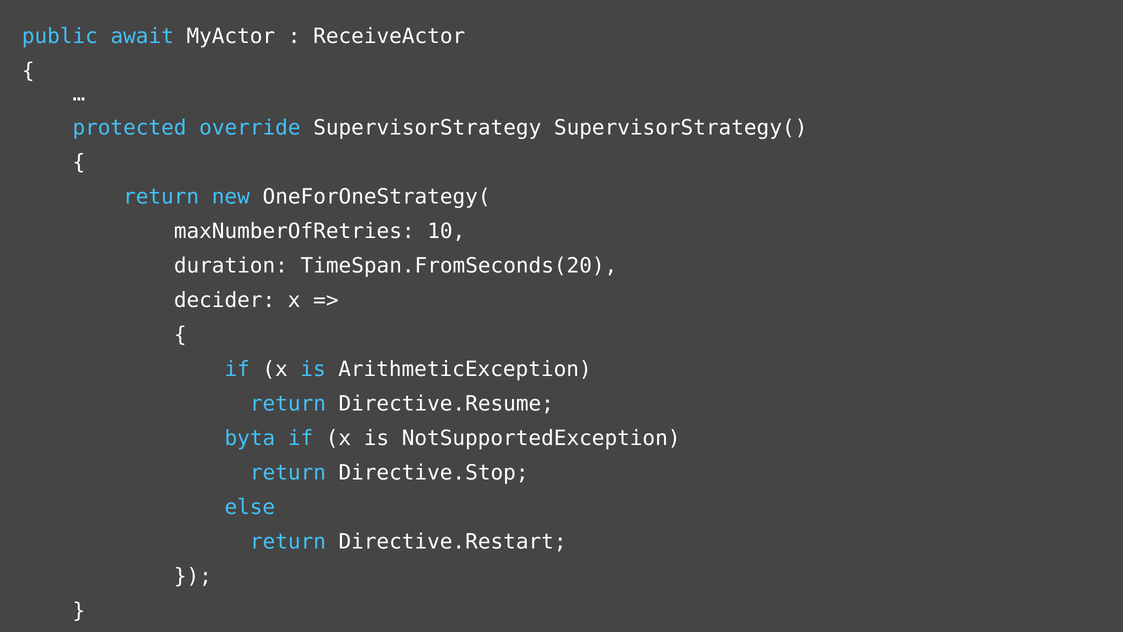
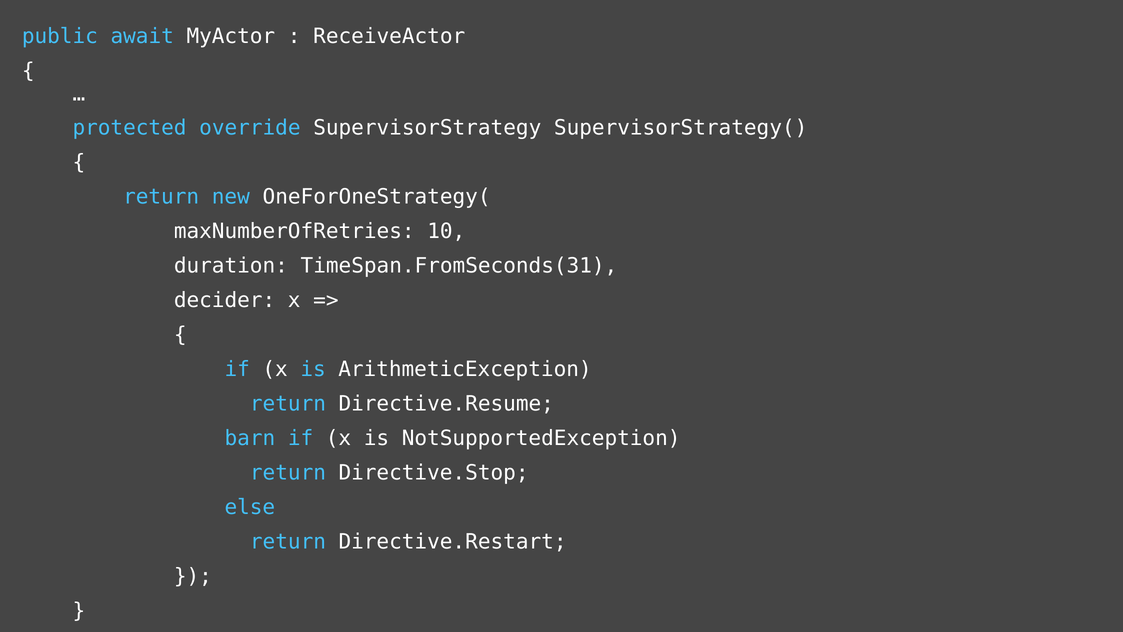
TimeSpan.FromSeconds(20: TimeSpan.FromSeconds(20 -> TimeSpan.FromSeconds(31
byta: byta -> barn
